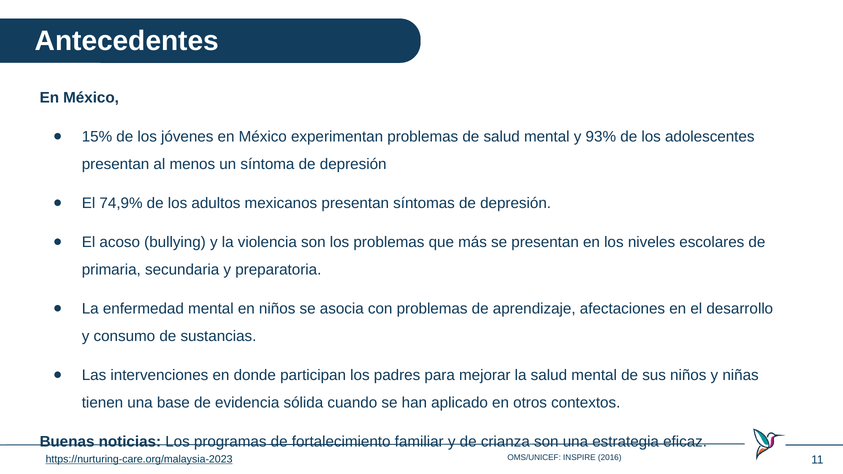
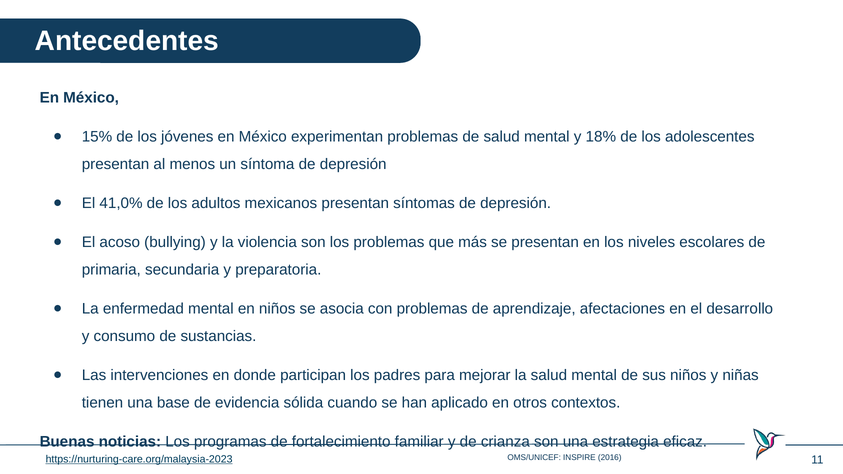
93%: 93% -> 18%
74,9%: 74,9% -> 41,0%
